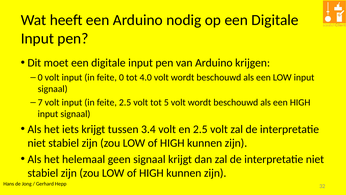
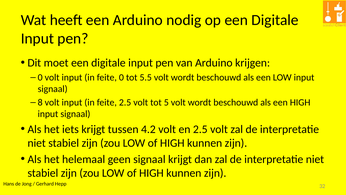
4.0: 4.0 -> 5.5
7: 7 -> 8
3.4: 3.4 -> 4.2
